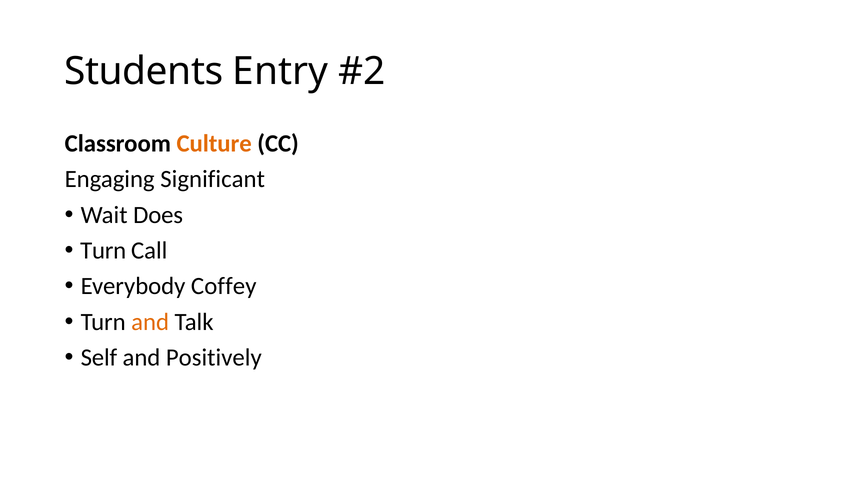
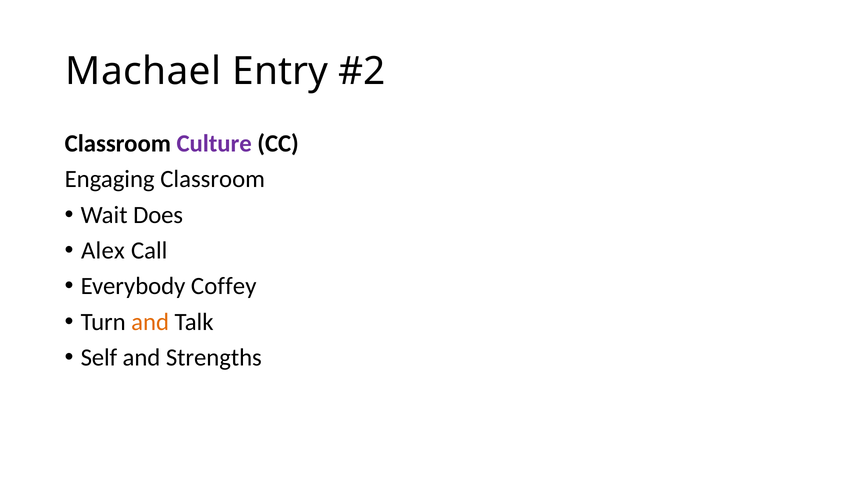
Students: Students -> Machael
Culture colour: orange -> purple
Engaging Significant: Significant -> Classroom
Turn at (103, 250): Turn -> Alex
Positively: Positively -> Strengths
